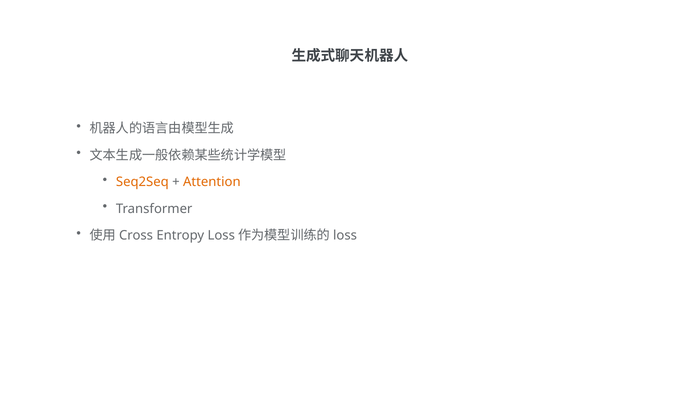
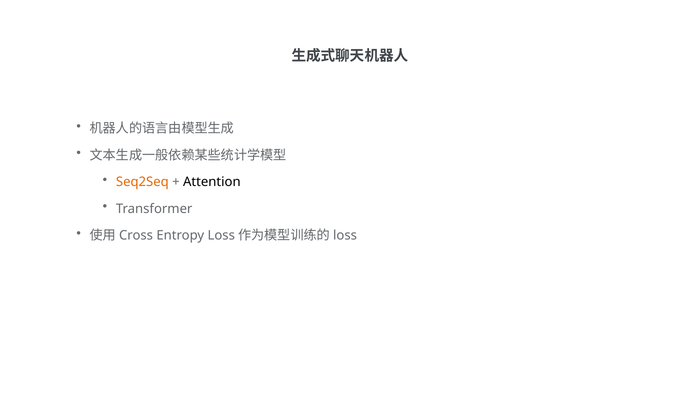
Attention colour: orange -> black
